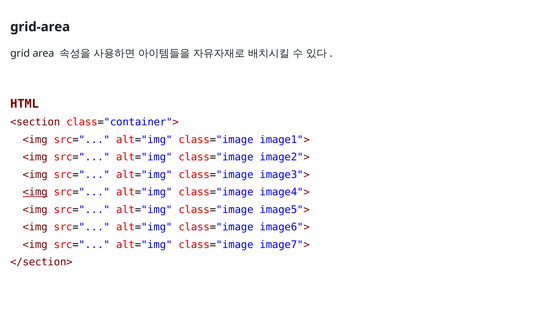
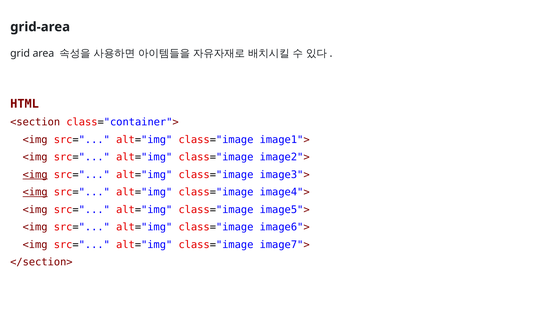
<img at (35, 174) underline: none -> present
